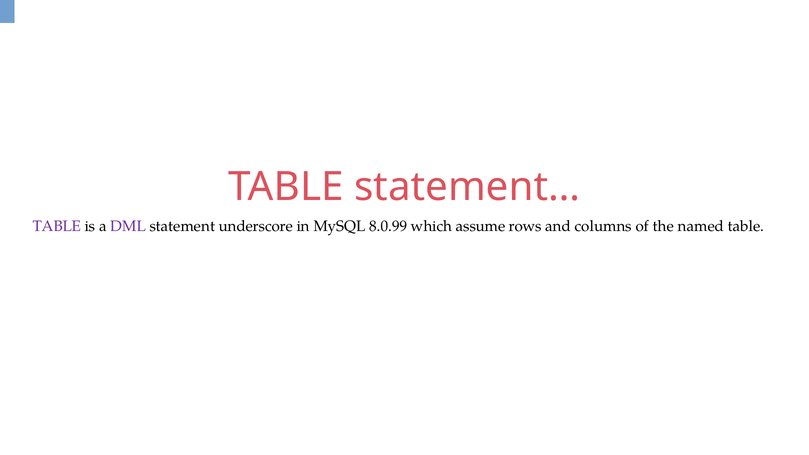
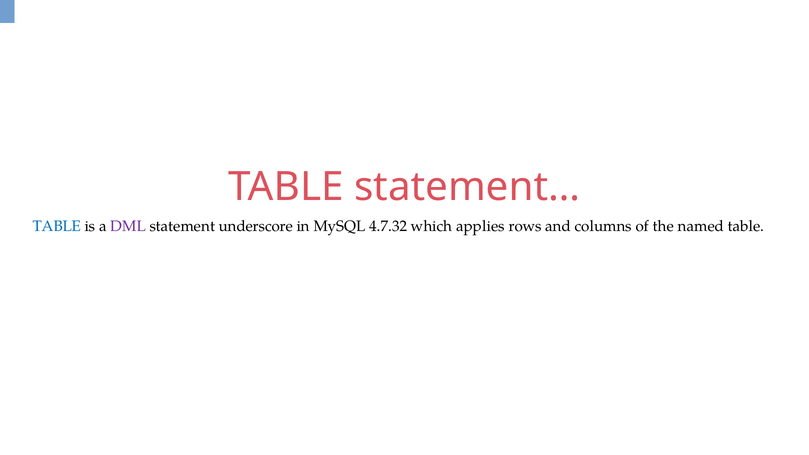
TABLE at (57, 226) colour: purple -> blue
8.0.99: 8.0.99 -> 4.7.32
assume: assume -> applies
